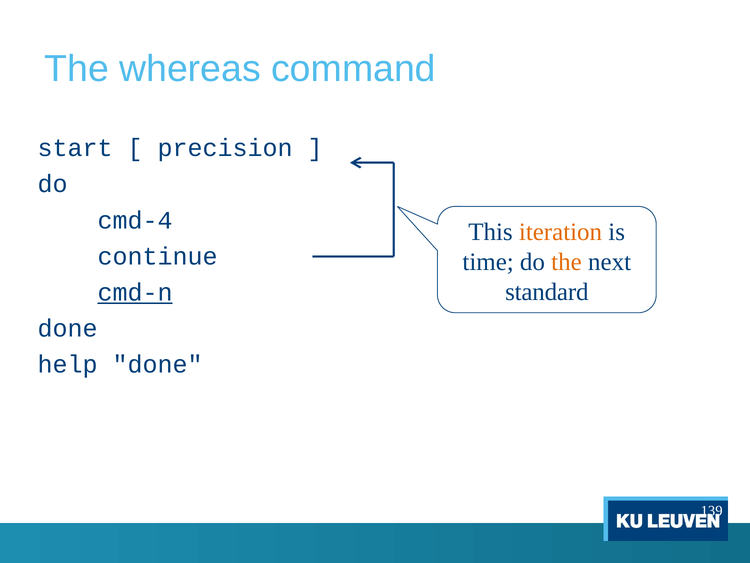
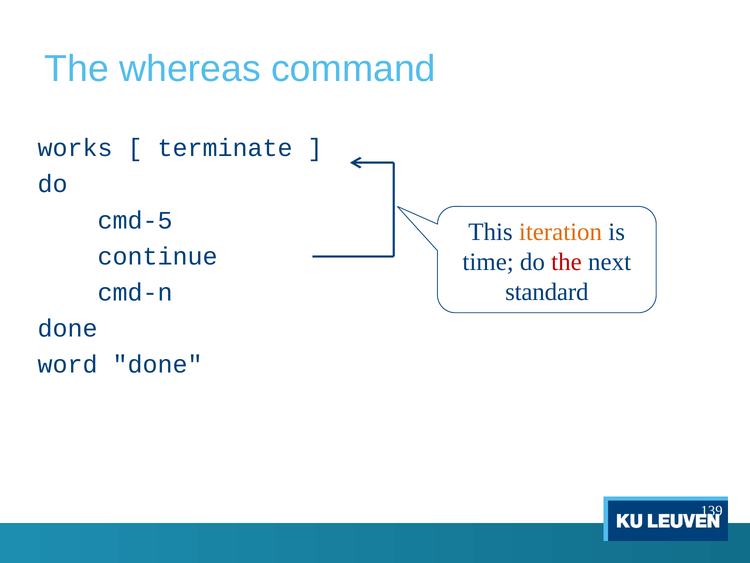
start: start -> works
precision: precision -> terminate
cmd-4: cmd-4 -> cmd-5
the at (566, 262) colour: orange -> red
cmd-n underline: present -> none
help: help -> word
